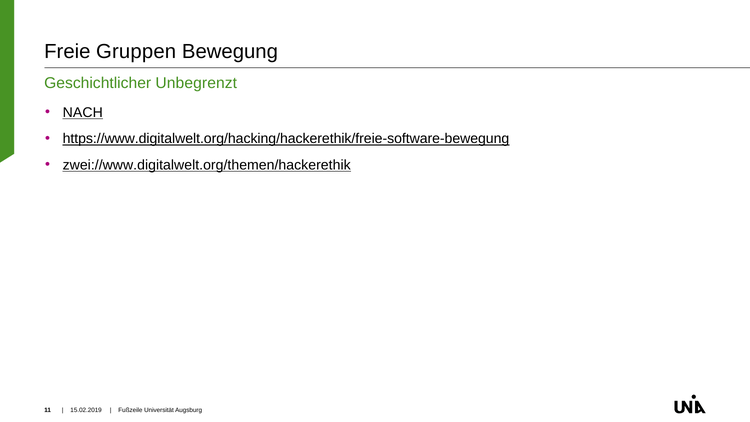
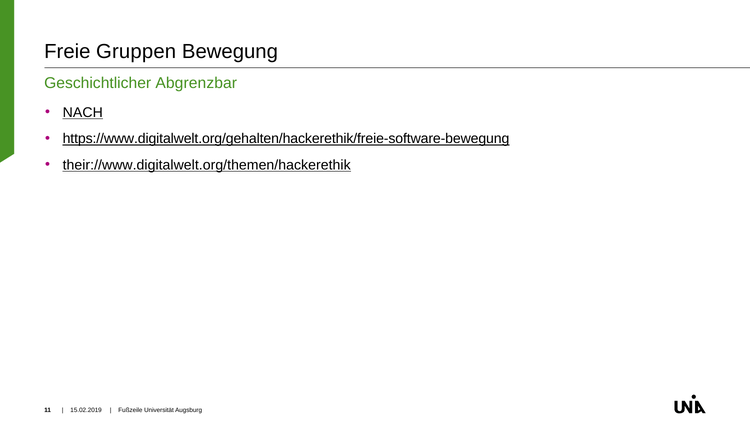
Unbegrenzt: Unbegrenzt -> Abgrenzbar
https://www.digitalwelt.org/hacking/hackerethik/freie-software-bewegung: https://www.digitalwelt.org/hacking/hackerethik/freie-software-bewegung -> https://www.digitalwelt.org/gehalten/hackerethik/freie-software-bewegung
zwei://www.digitalwelt.org/themen/hackerethik: zwei://www.digitalwelt.org/themen/hackerethik -> their://www.digitalwelt.org/themen/hackerethik
